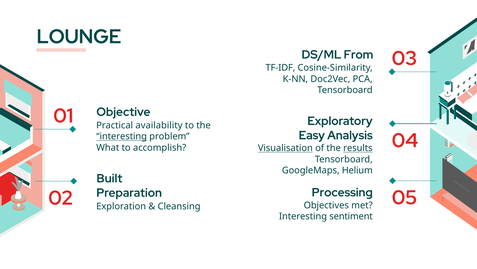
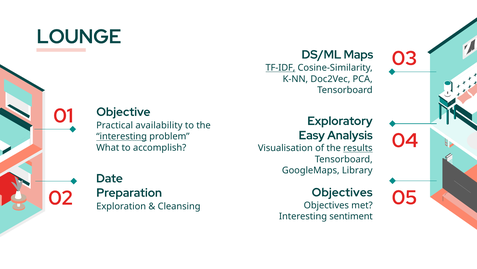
From: From -> Maps
TF-IDF underline: none -> present
Visualisation underline: present -> none
Helium: Helium -> Library
Built: Built -> Date
Processing at (342, 192): Processing -> Objectives
